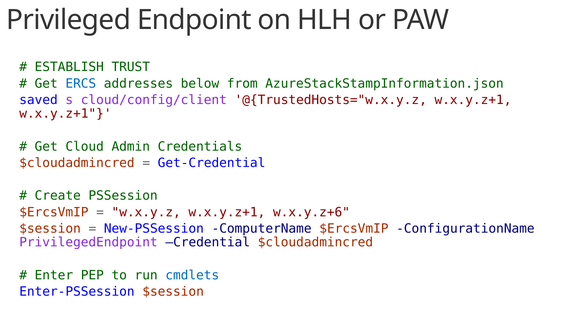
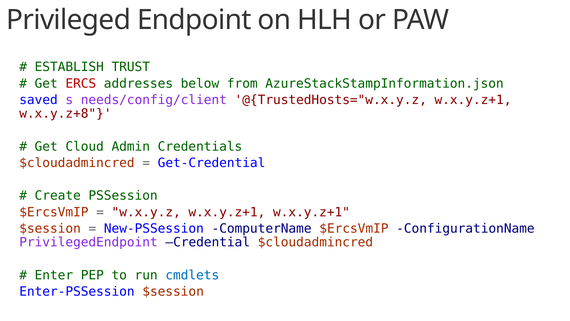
ERCS colour: blue -> red
cloud/config/client: cloud/config/client -> needs/config/client
w.x.y.z+1 at (65, 114): w.x.y.z+1 -> w.x.y.z+8
w.x.y.z+1 w.x.y.z+6: w.x.y.z+6 -> w.x.y.z+1
